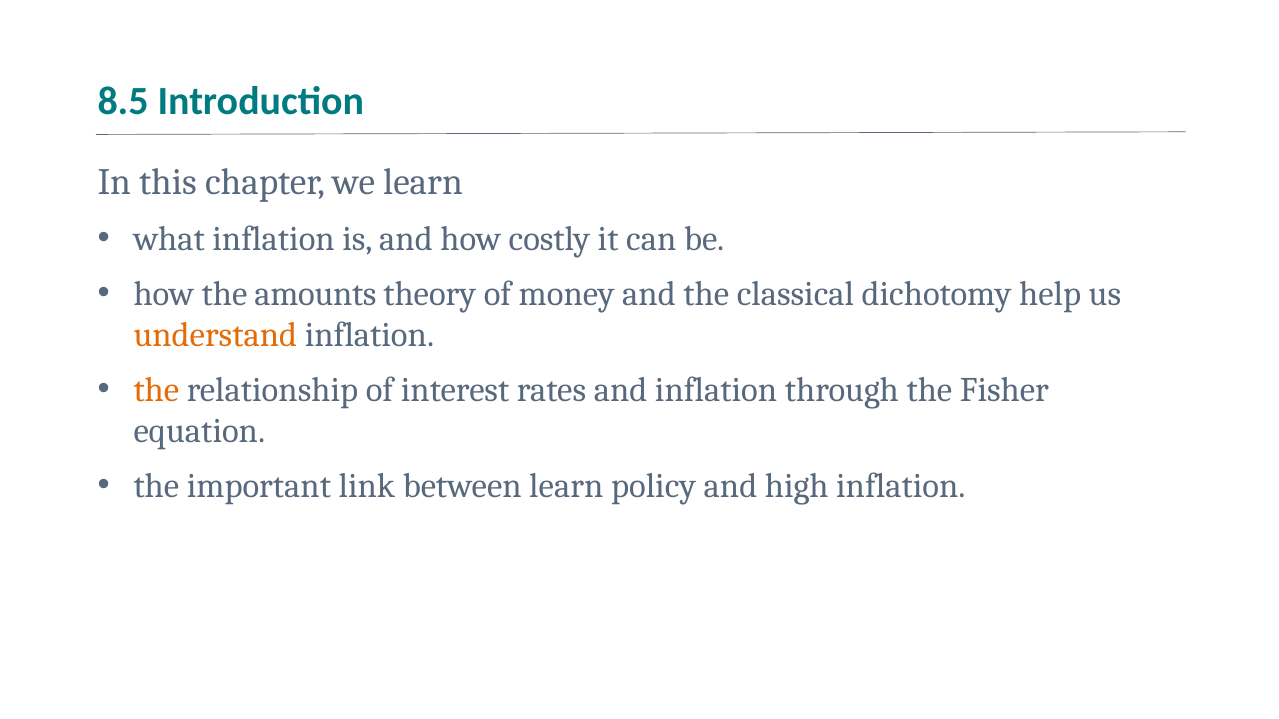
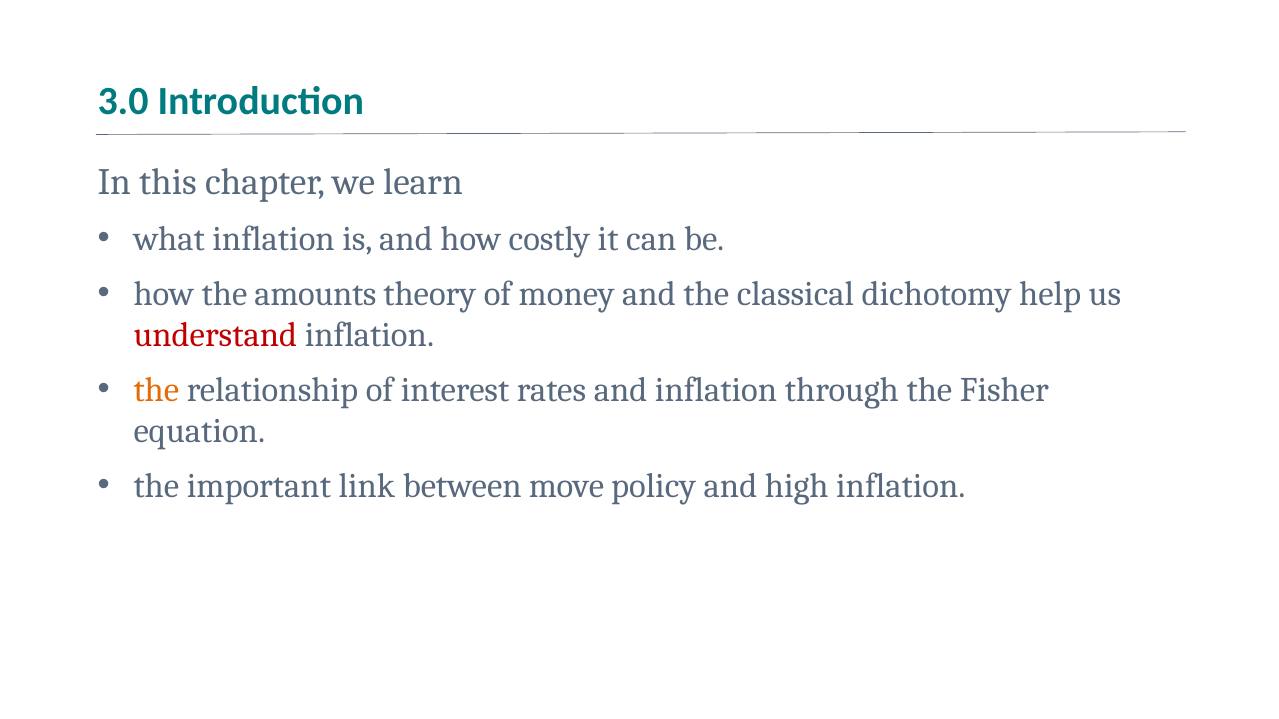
8.5: 8.5 -> 3.0
understand colour: orange -> red
between learn: learn -> move
